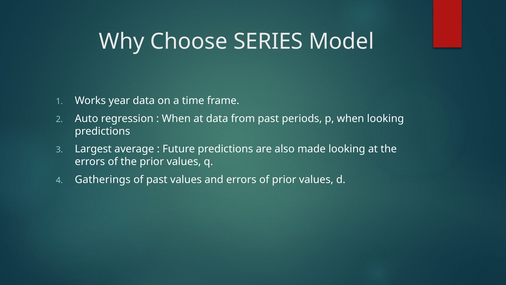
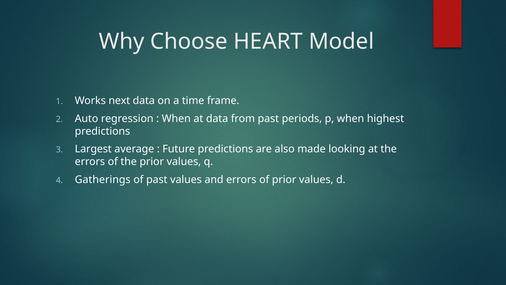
SERIES: SERIES -> HEART
year: year -> next
when looking: looking -> highest
